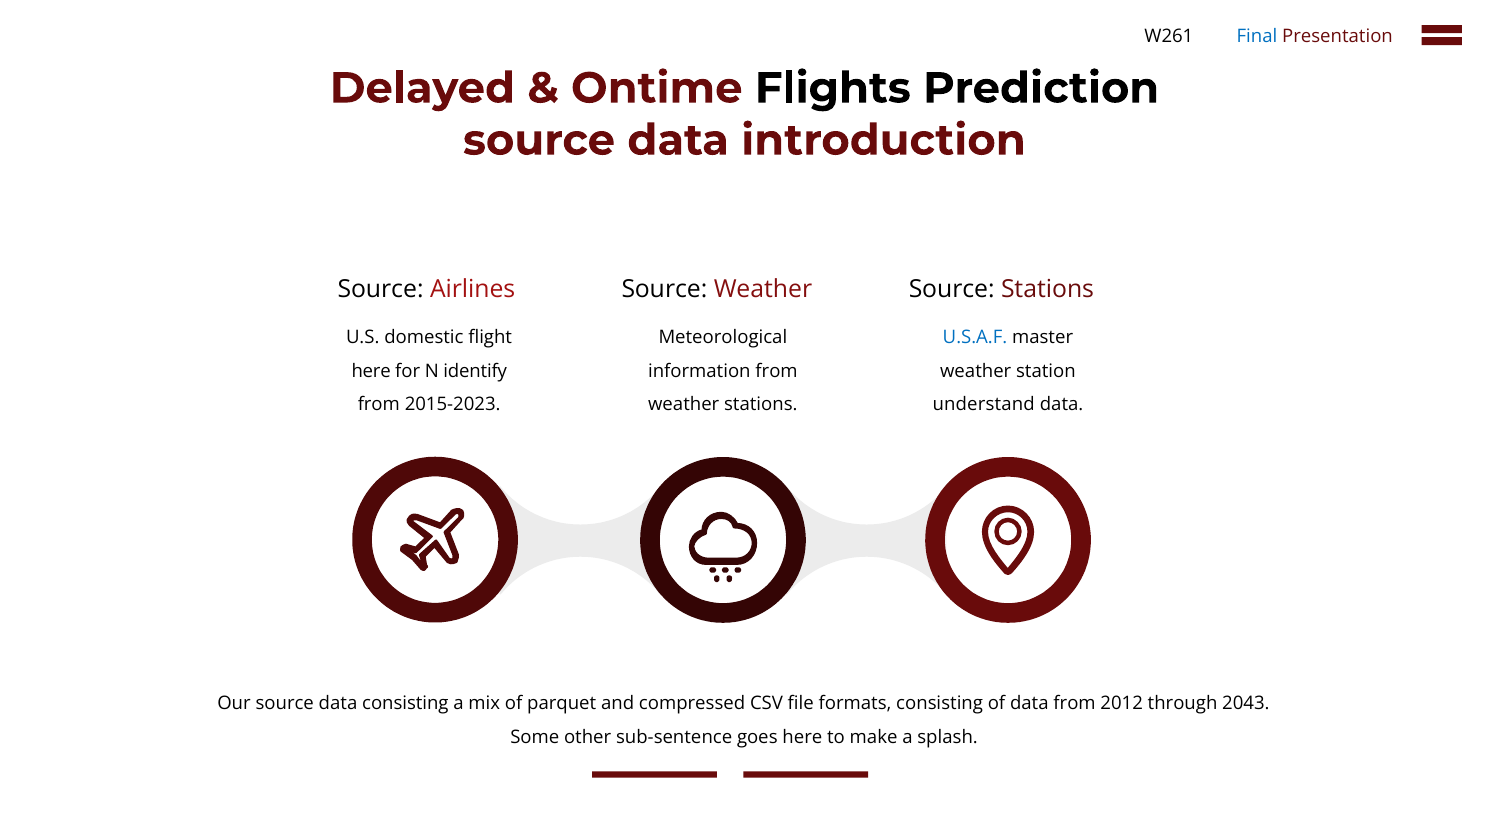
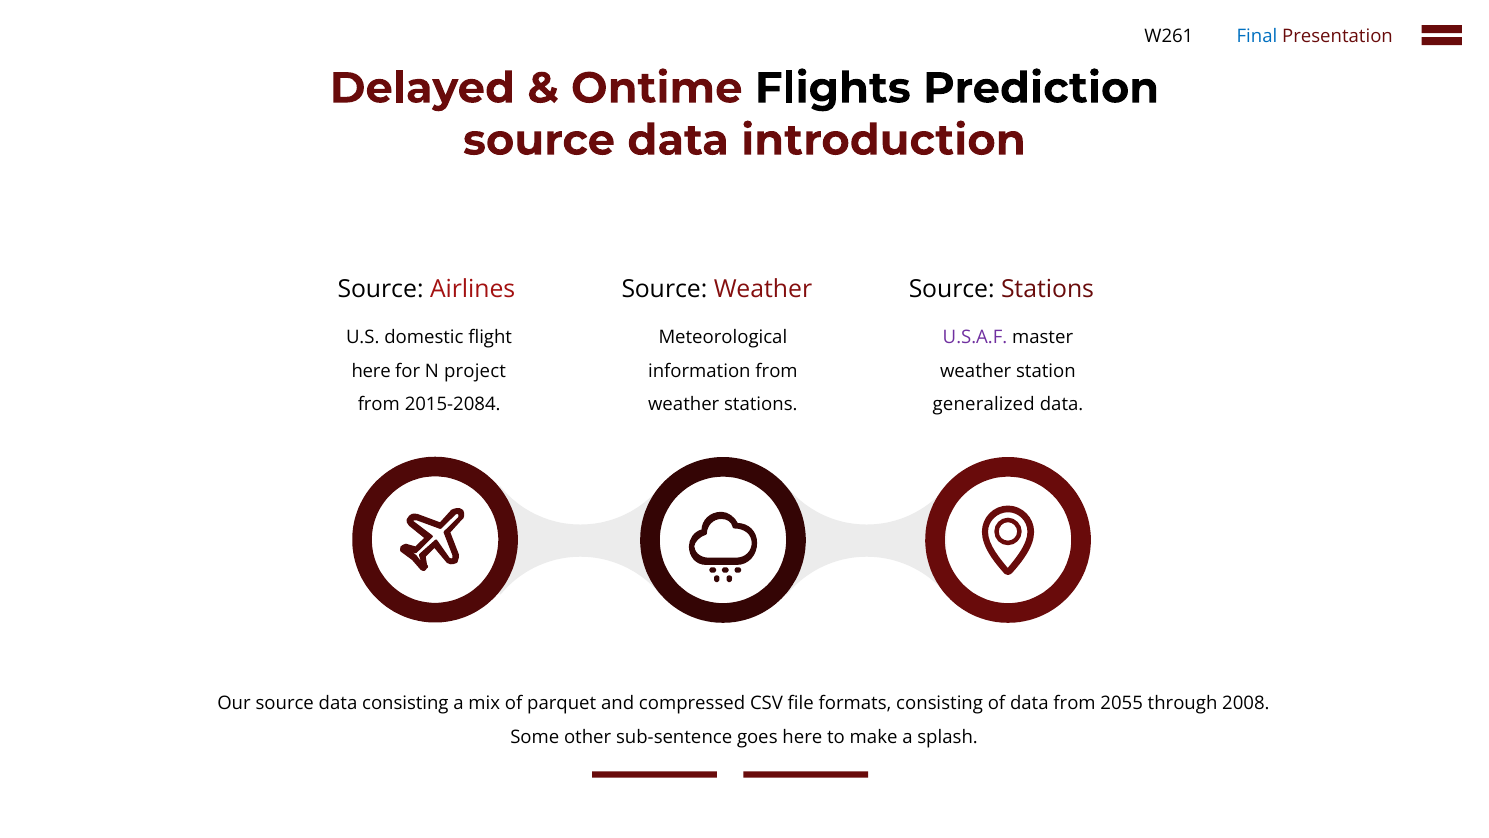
U.S.A.F colour: blue -> purple
identify: identify -> project
2015-2023: 2015-2023 -> 2015-2084
understand: understand -> generalized
2012: 2012 -> 2055
2043: 2043 -> 2008
